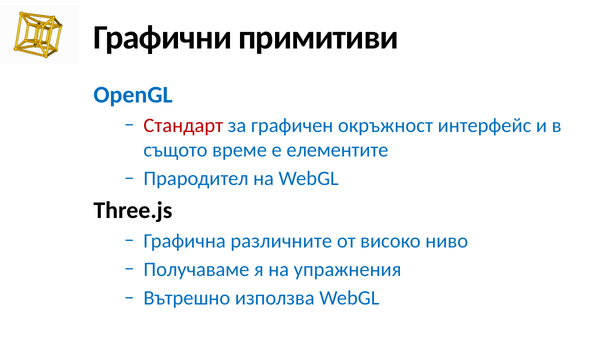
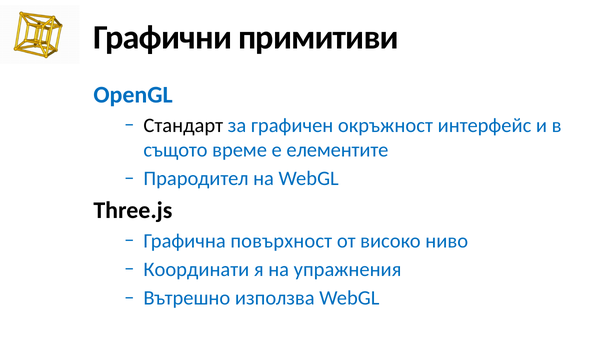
Стандарт colour: red -> black
различните: различните -> повърхност
Получаваме: Получаваме -> Координати
